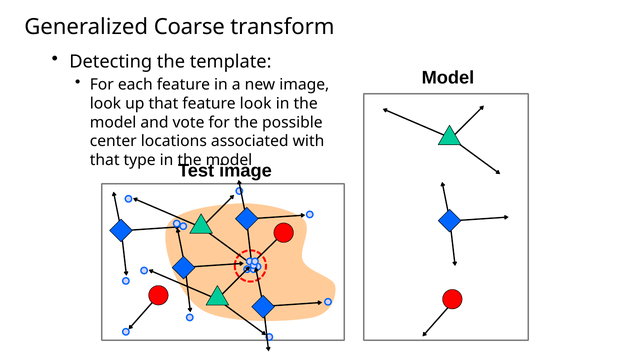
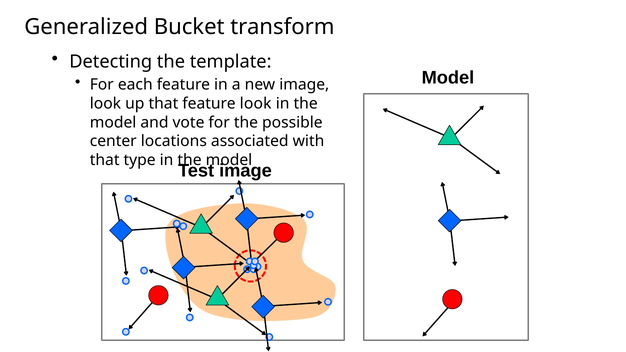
Coarse: Coarse -> Bucket
